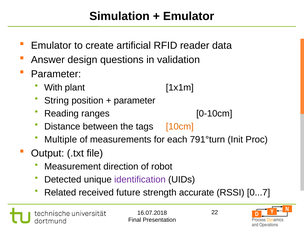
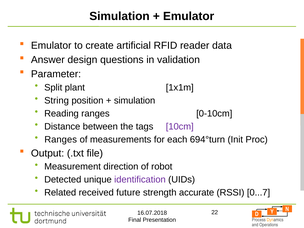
With: With -> Split
parameter at (135, 100): parameter -> simulation
10cm colour: orange -> purple
Multiple at (61, 139): Multiple -> Ranges
791°turn: 791°turn -> 694°turn
